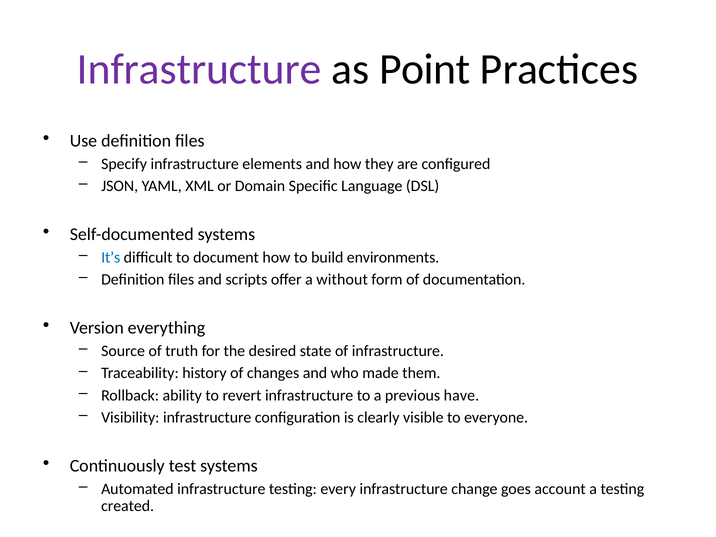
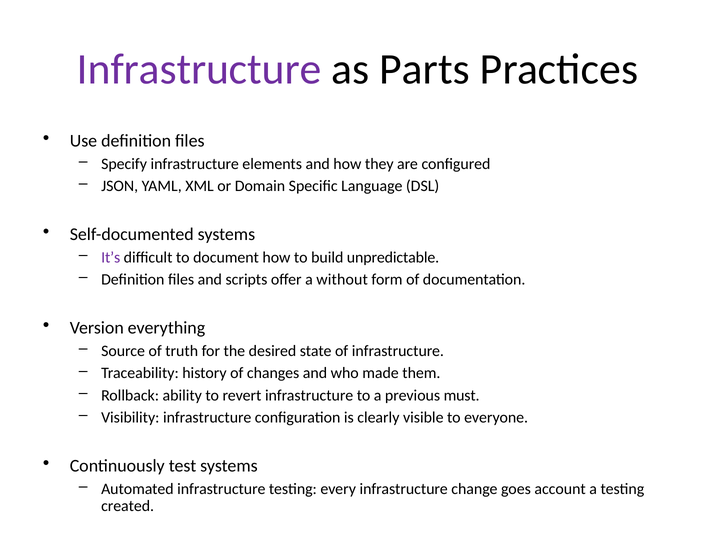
Point: Point -> Parts
It’s colour: blue -> purple
environments: environments -> unpredictable
have: have -> must
